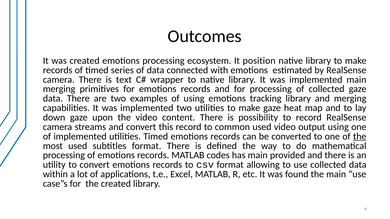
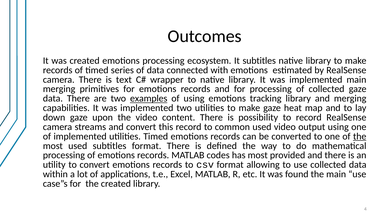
It position: position -> subtitles
examples underline: none -> present
has main: main -> most
